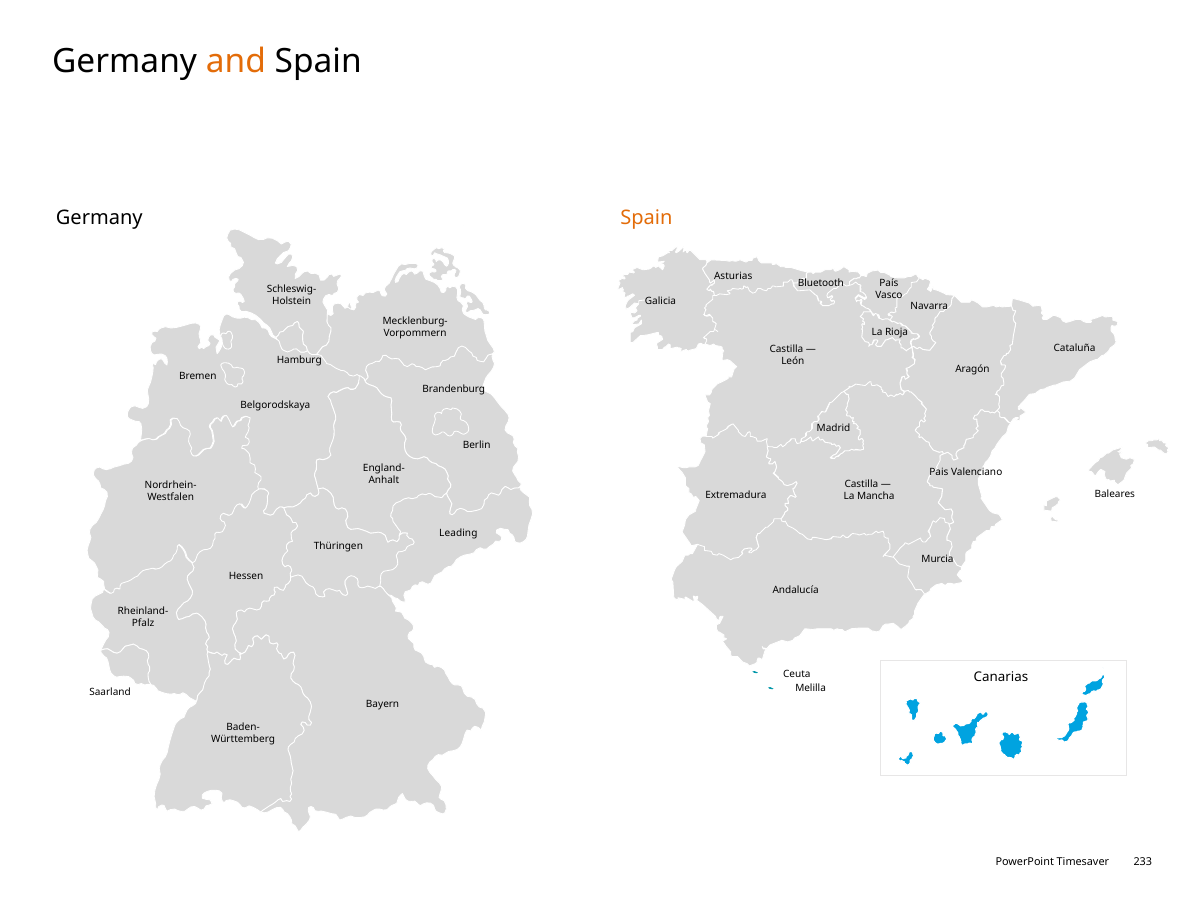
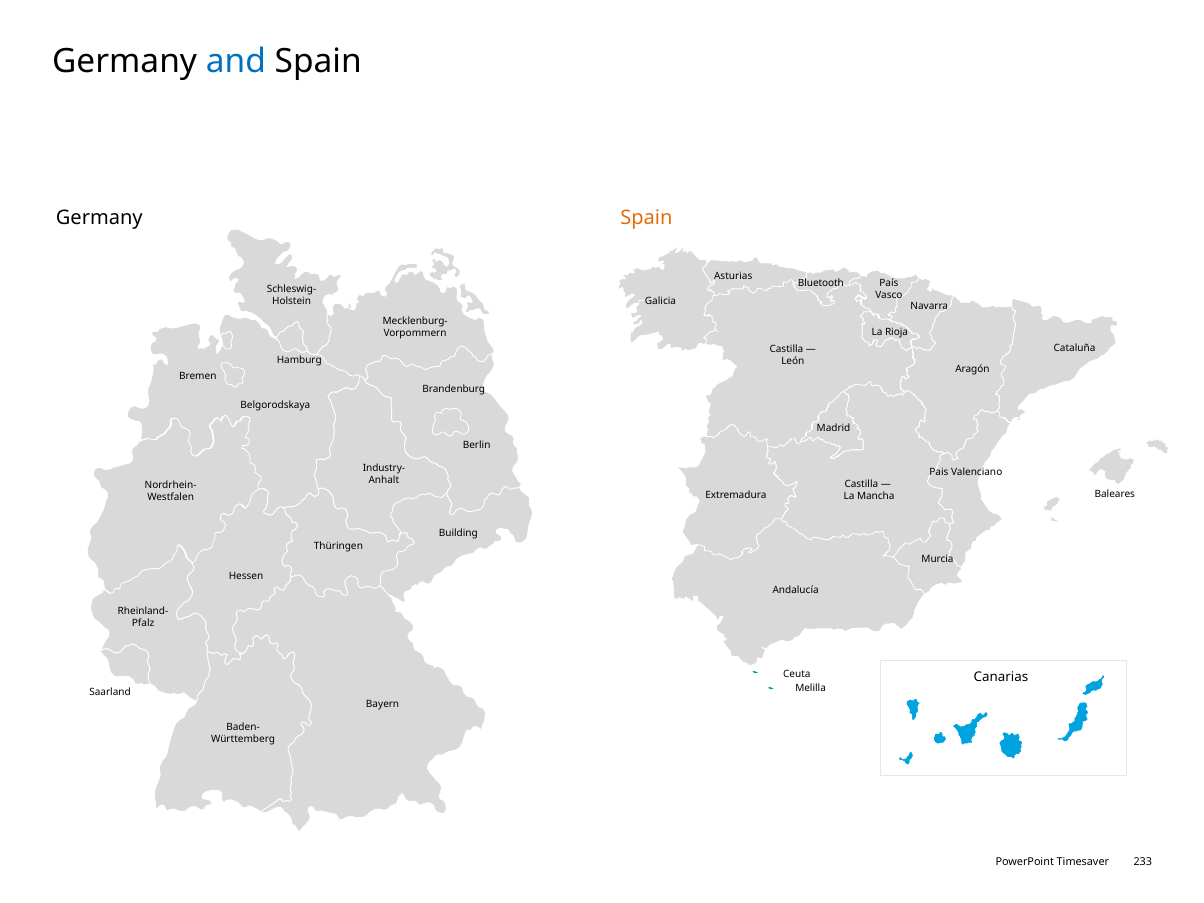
and colour: orange -> blue
England-: England- -> Industry-
Leading: Leading -> Building
